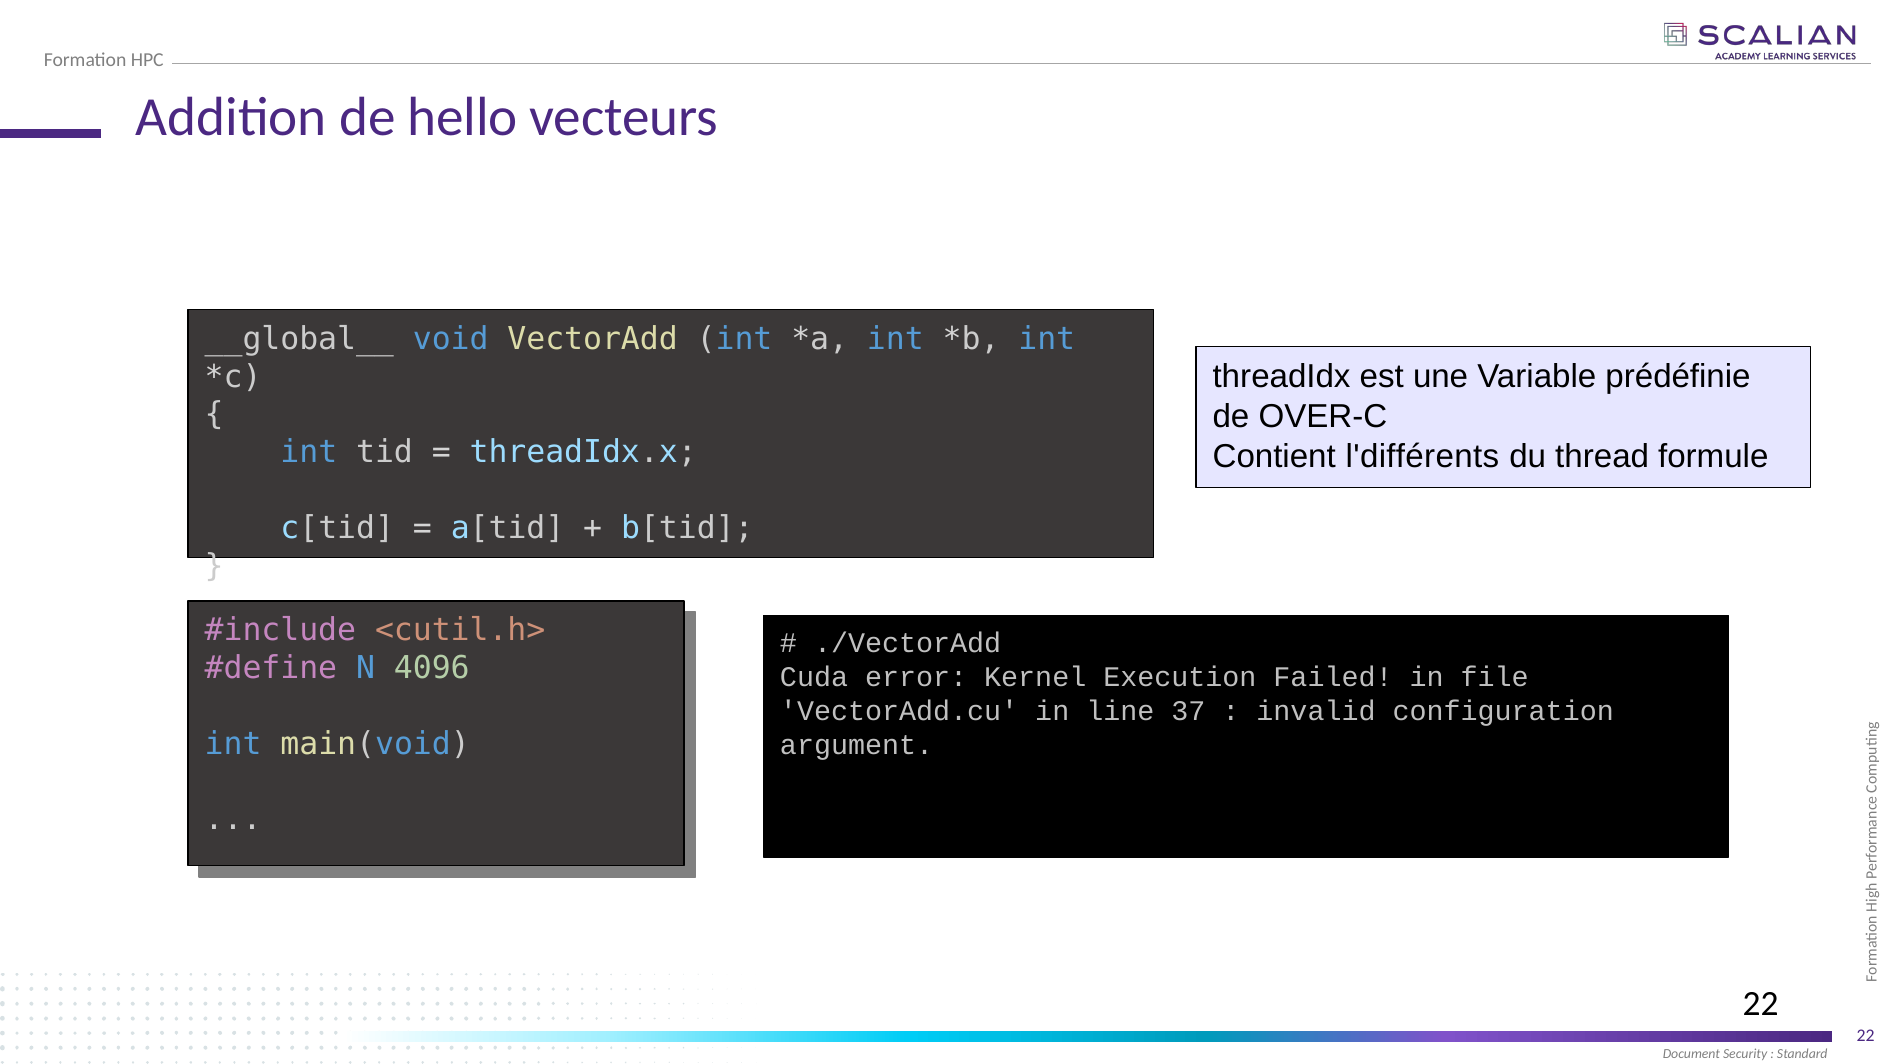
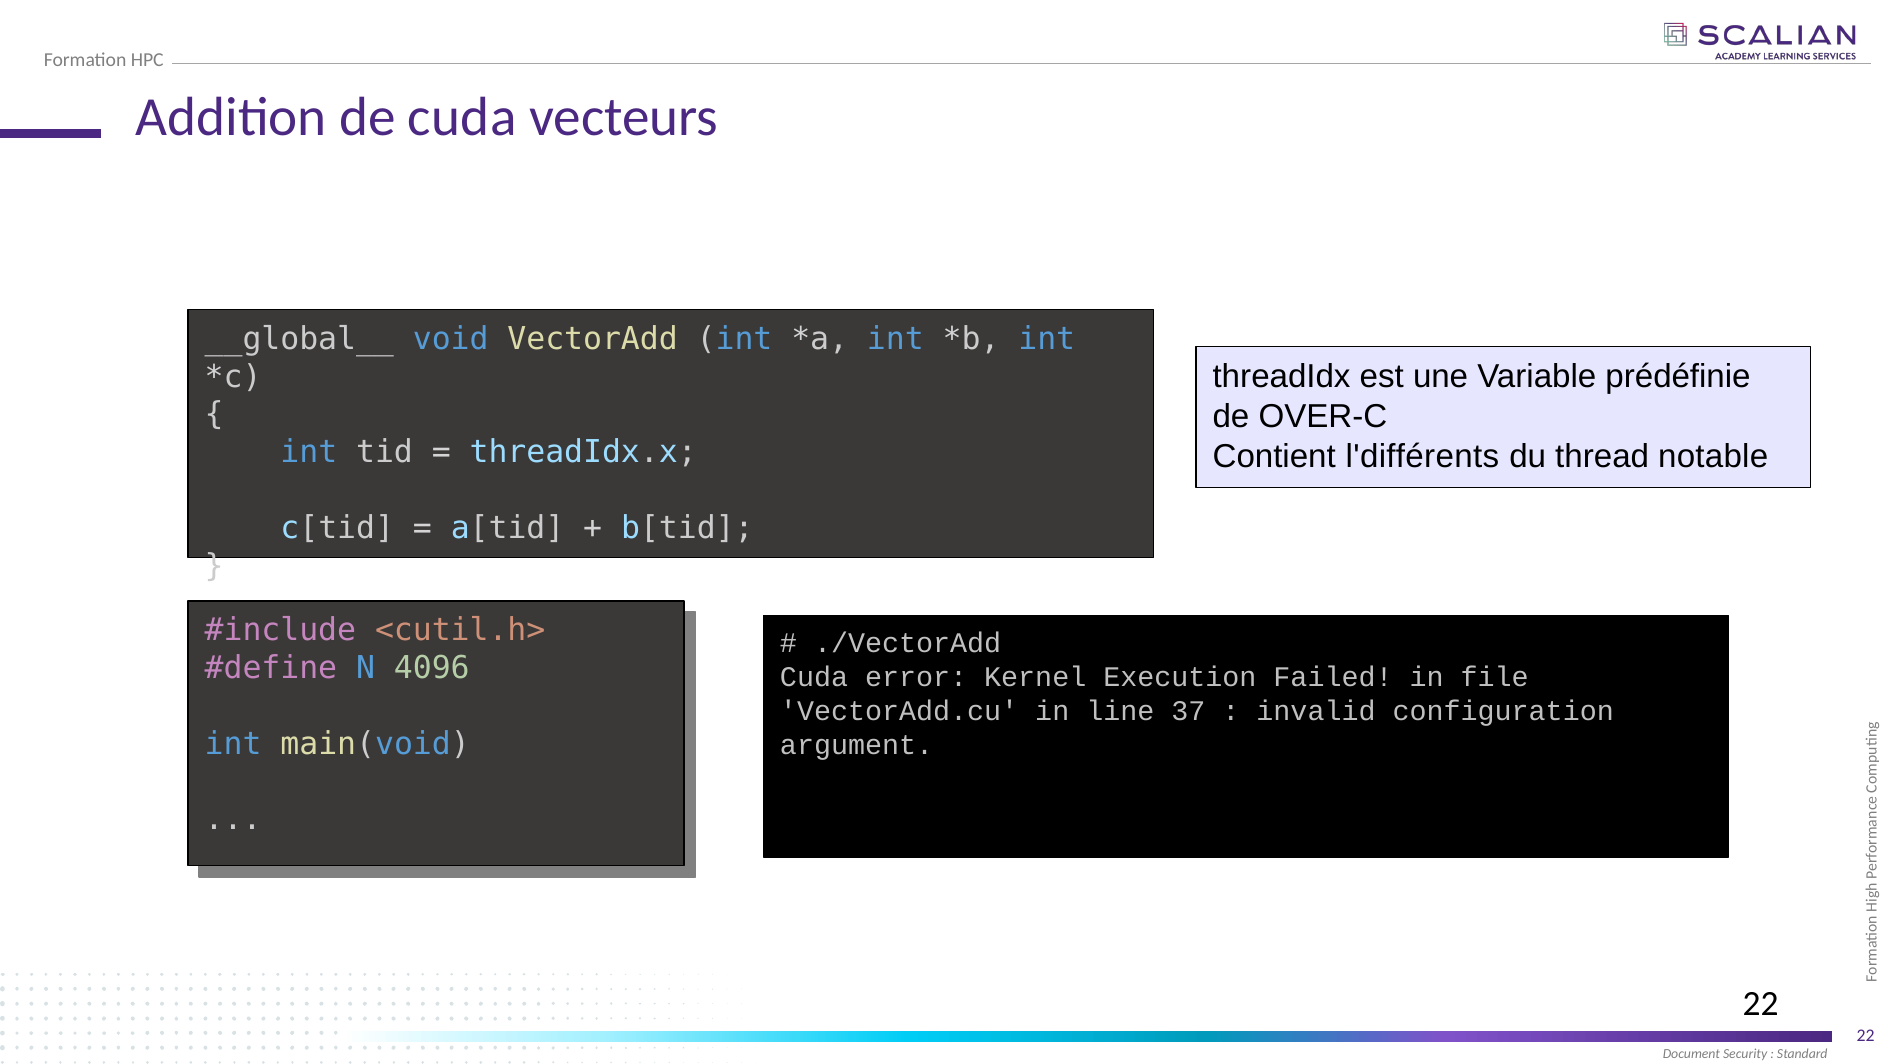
de hello: hello -> cuda
formule: formule -> notable
